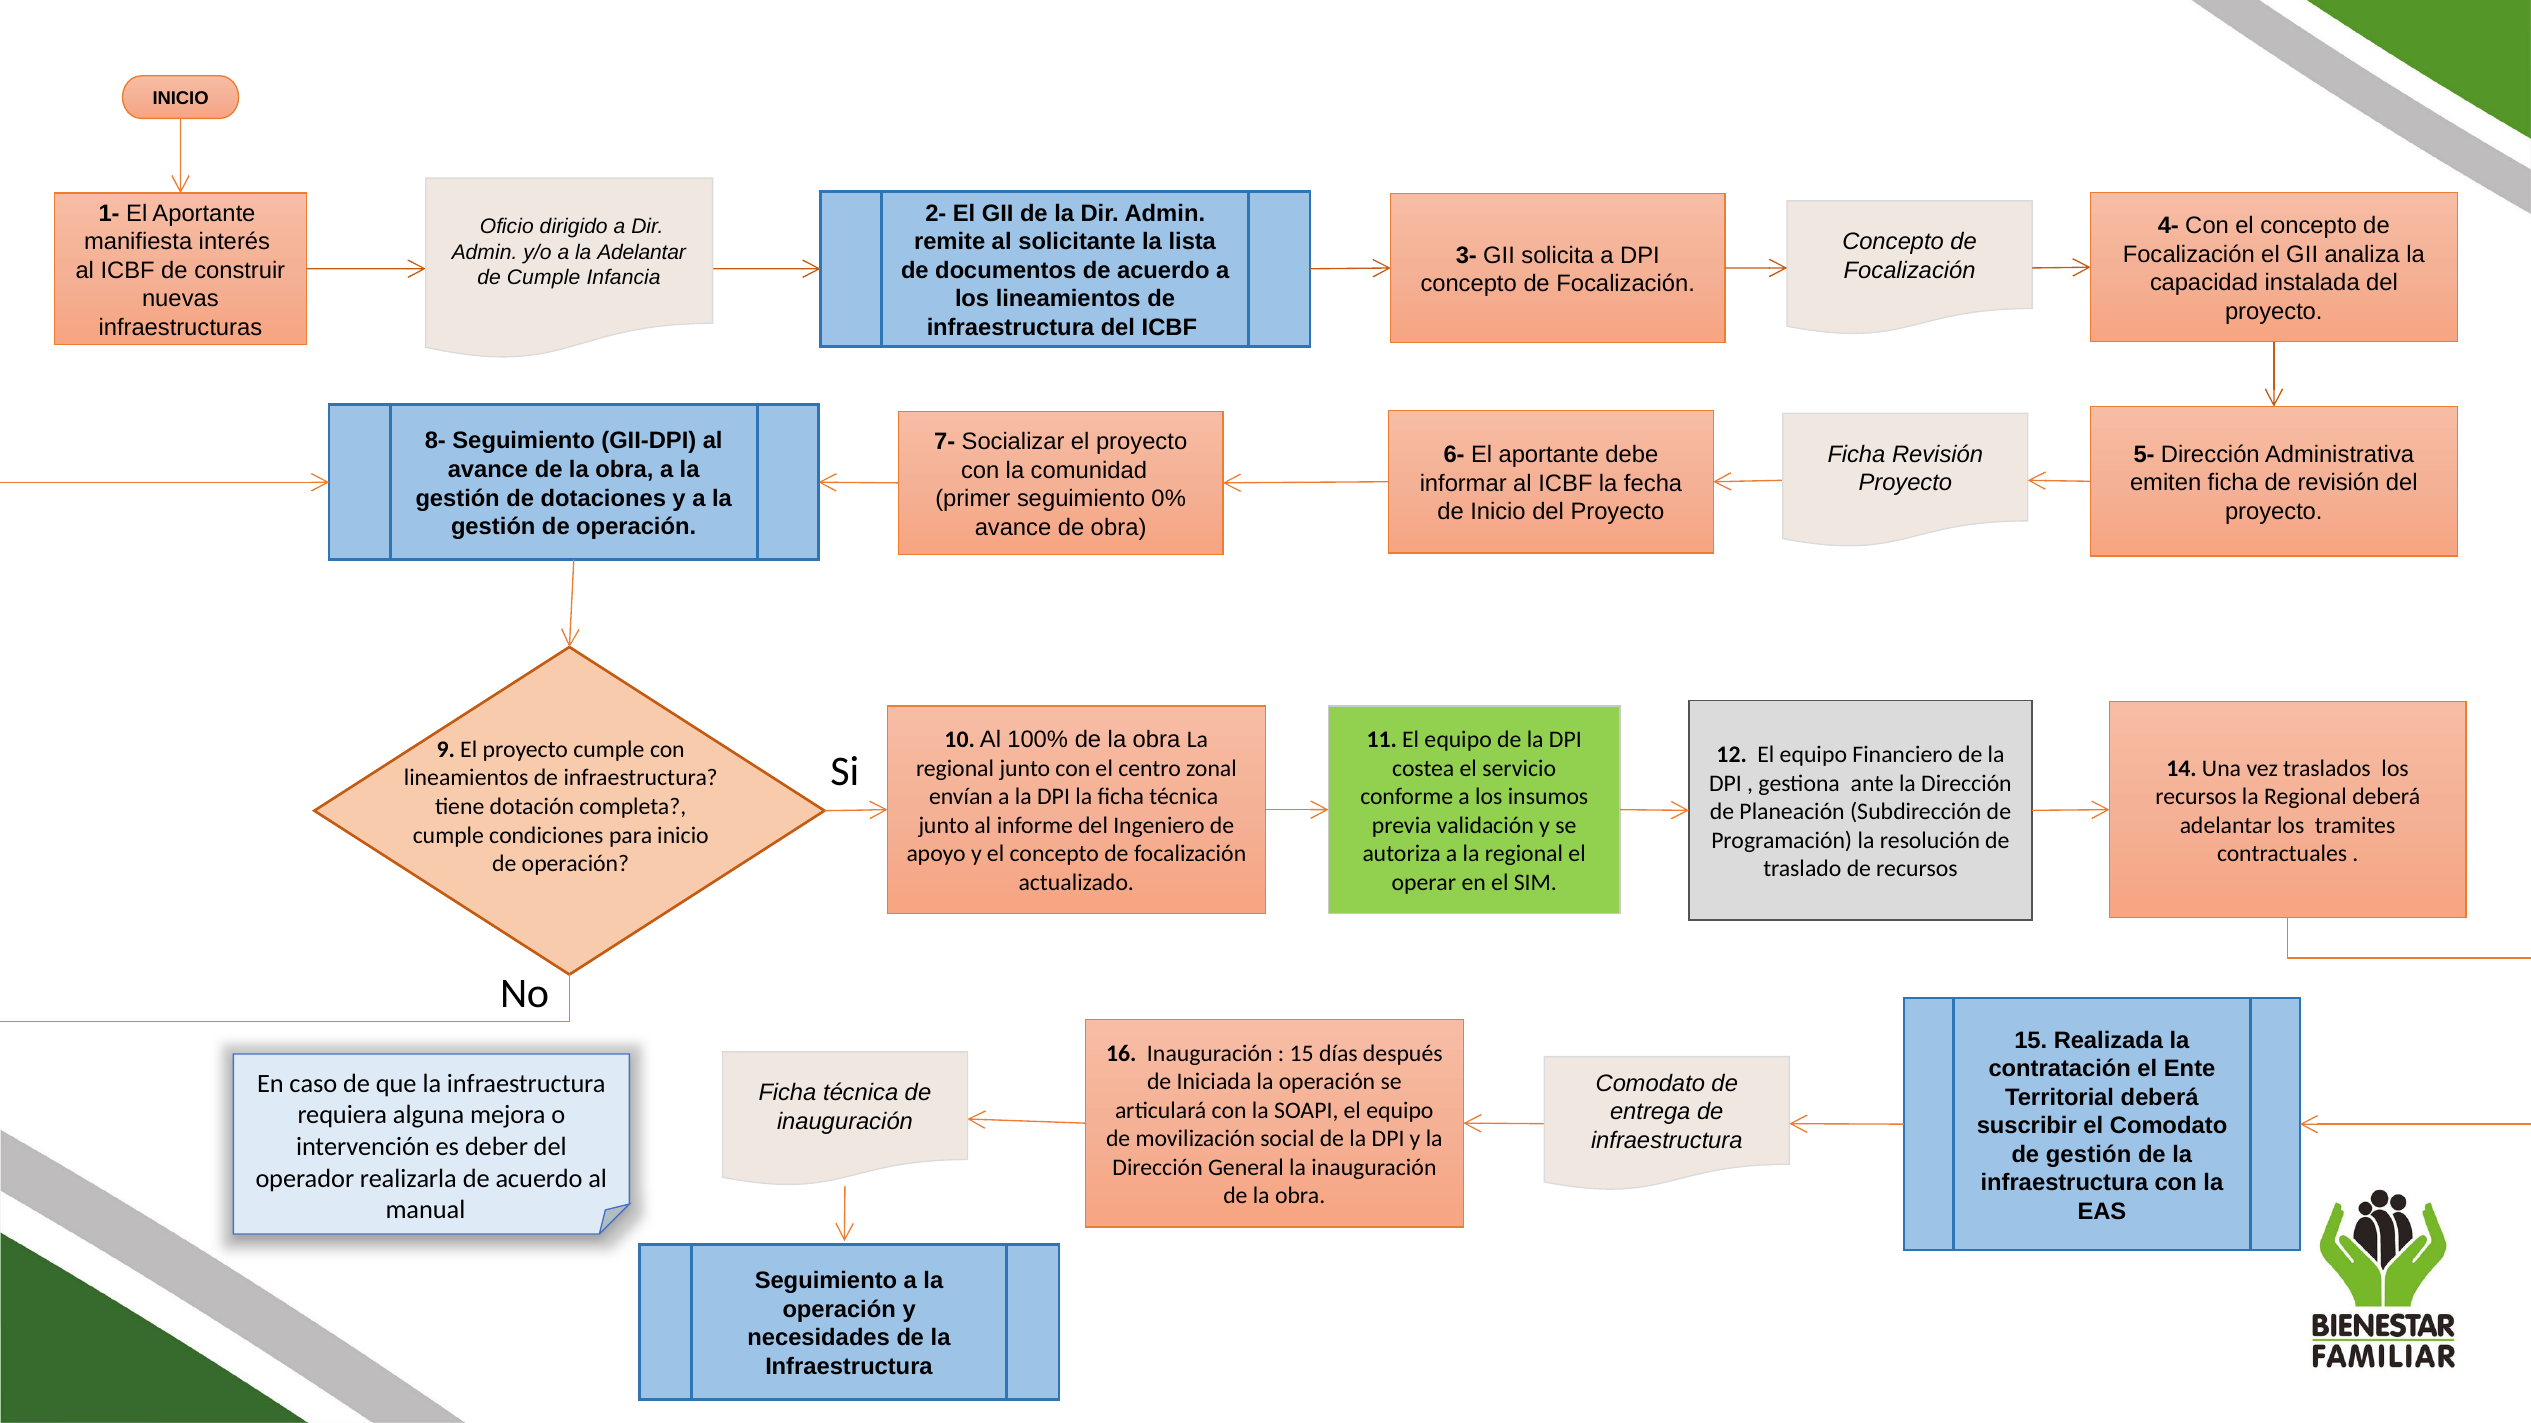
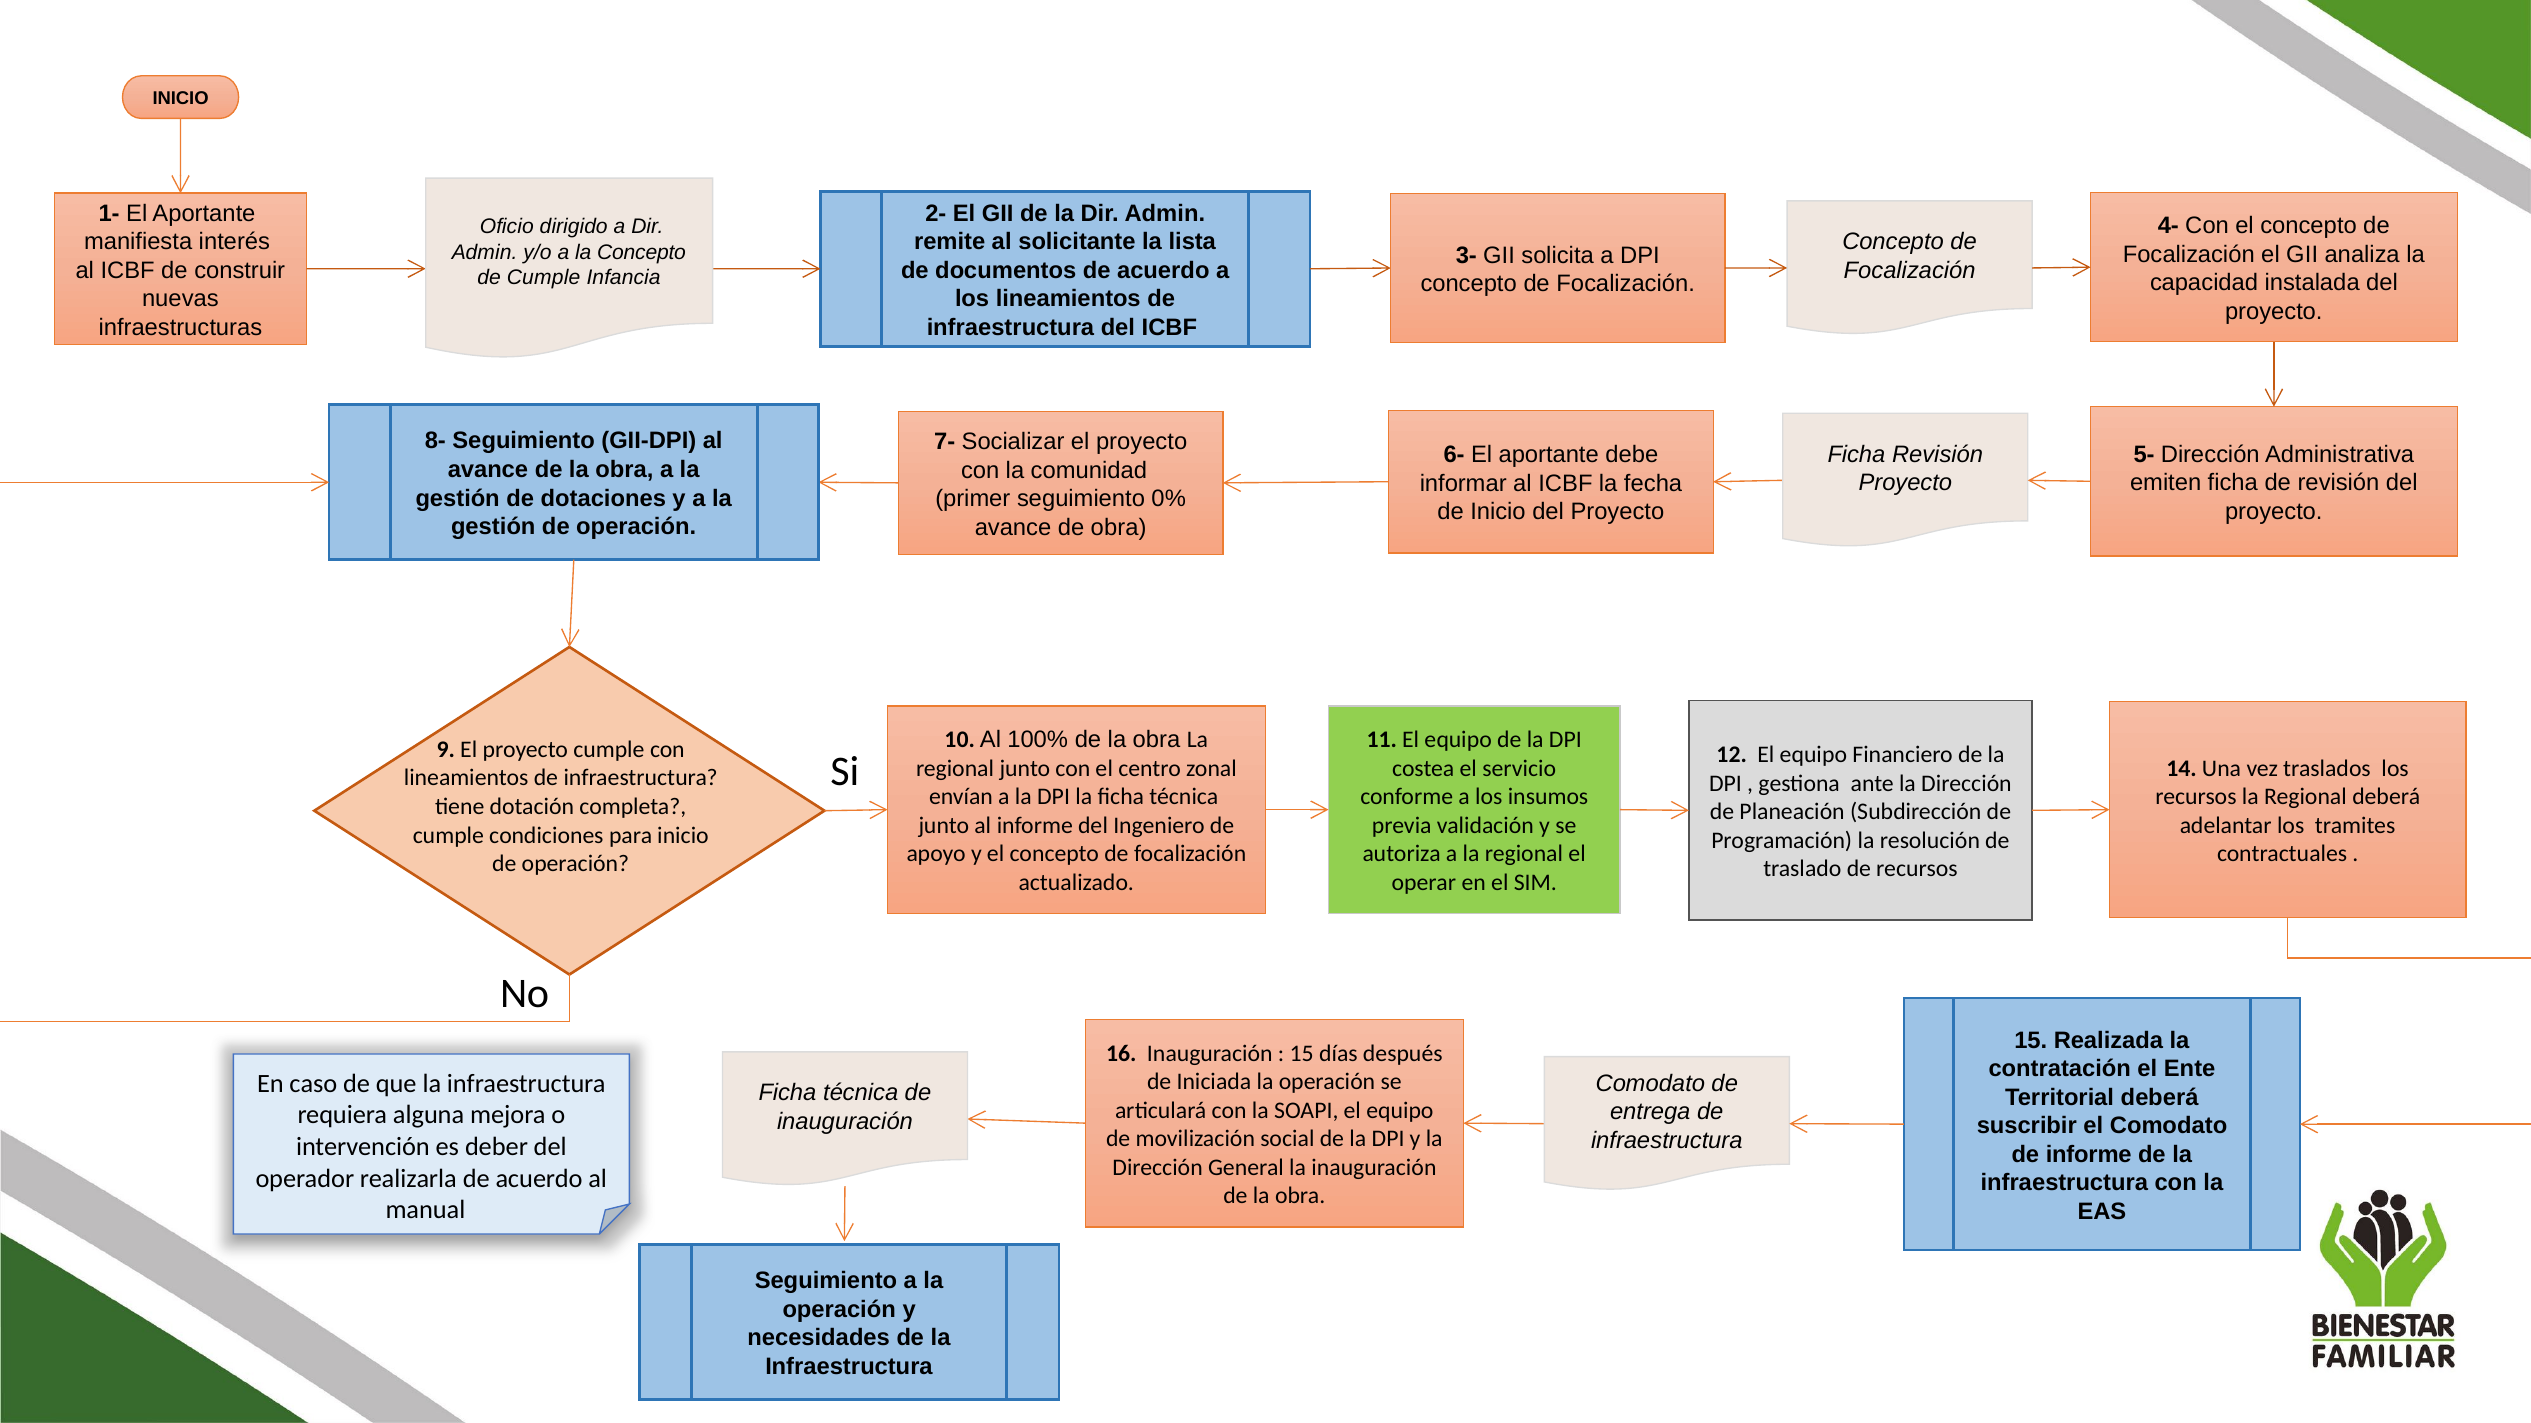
la Adelantar: Adelantar -> Concepto
de gestión: gestión -> informe
